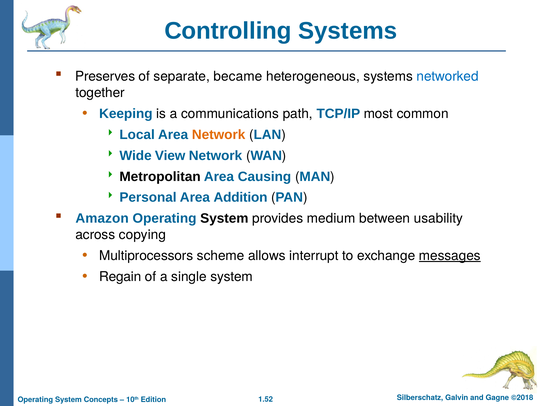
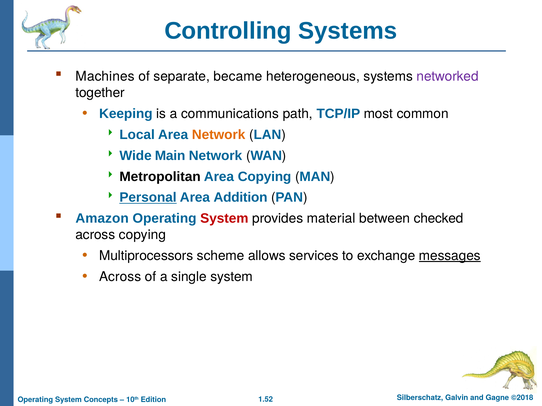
Preserves: Preserves -> Machines
networked colour: blue -> purple
View: View -> Main
Area Causing: Causing -> Copying
Personal underline: none -> present
System at (224, 219) colour: black -> red
medium: medium -> material
usability: usability -> checked
interrupt: interrupt -> services
Regain at (120, 277): Regain -> Across
